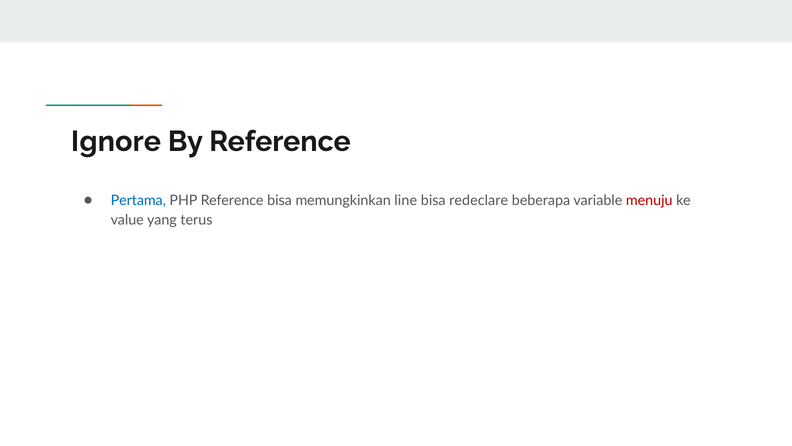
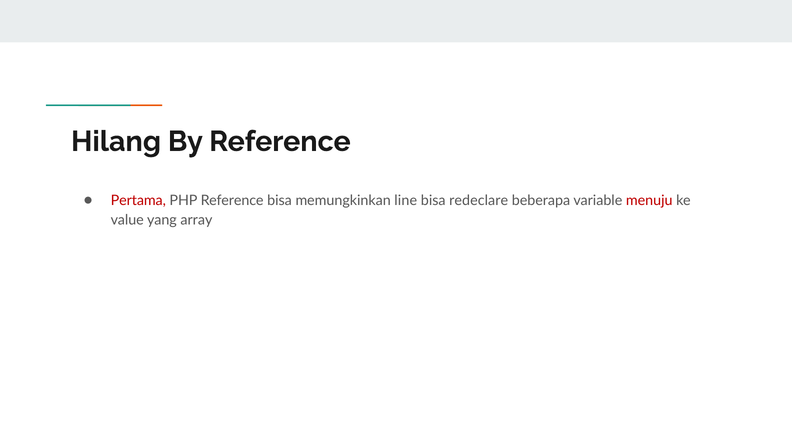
Ignore: Ignore -> Hilang
Pertama colour: blue -> red
terus: terus -> array
